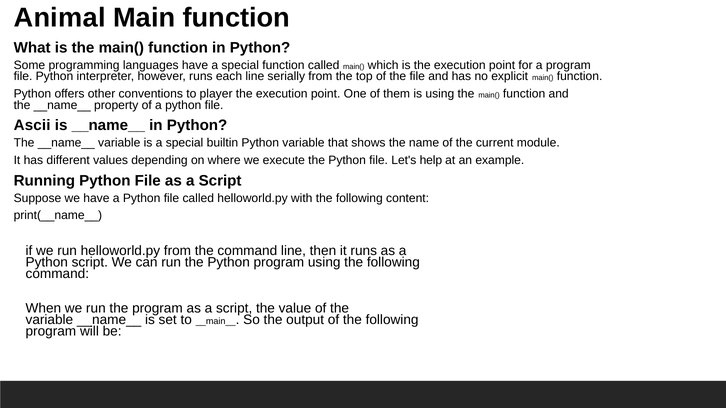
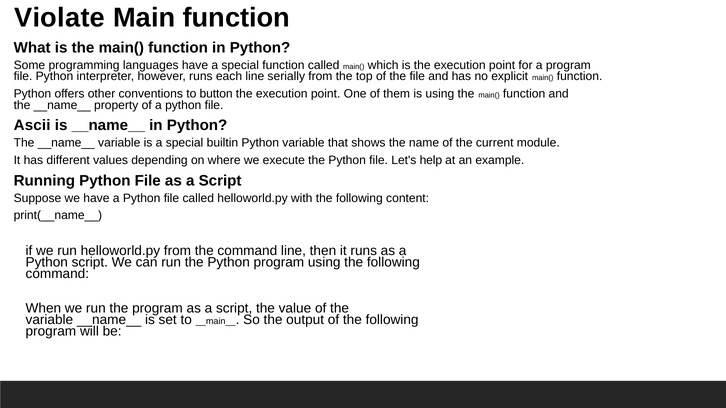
Animal: Animal -> Violate
player: player -> button
